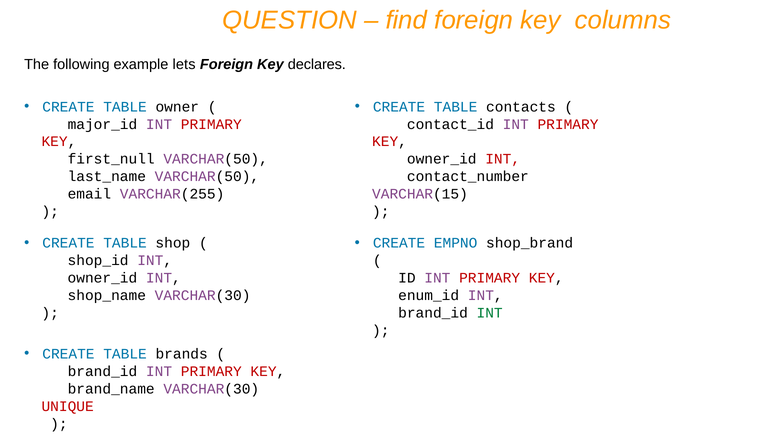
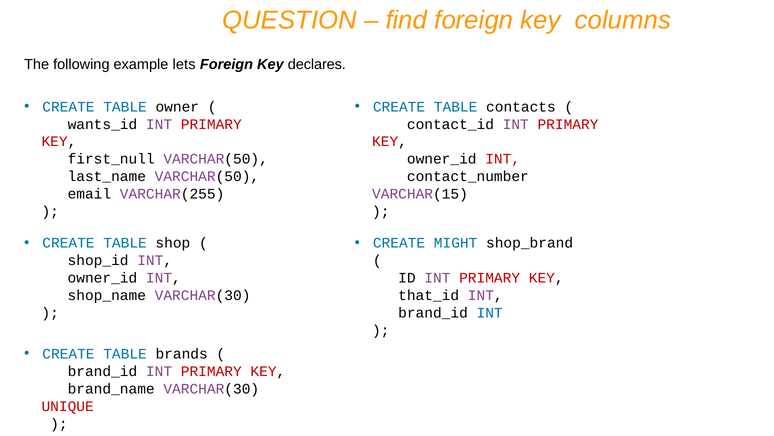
major_id: major_id -> wants_id
EMPNO: EMPNO -> MIGHT
enum_id: enum_id -> that_id
INT at (490, 312) colour: green -> blue
